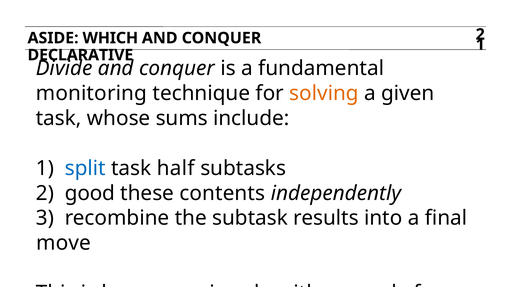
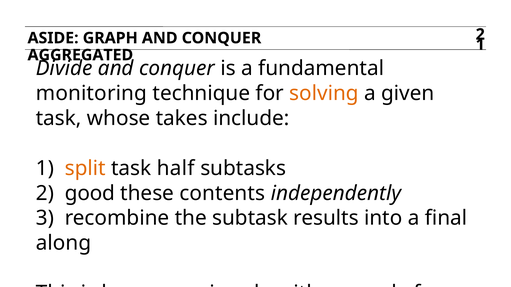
WHICH: WHICH -> GRAPH
DECLARATIVE: DECLARATIVE -> AGGREGATED
sums: sums -> takes
split colour: blue -> orange
move: move -> along
